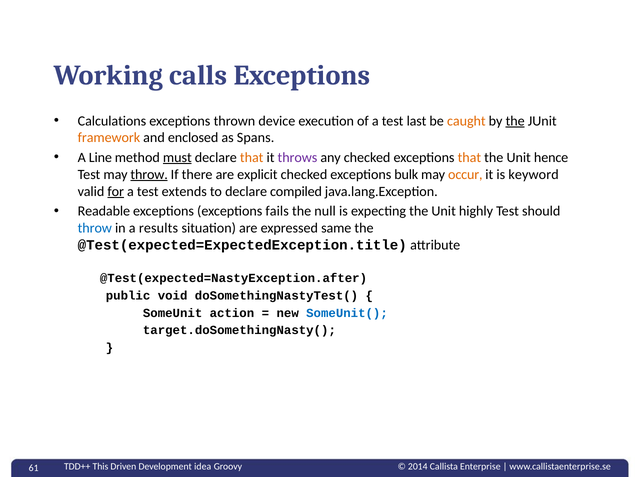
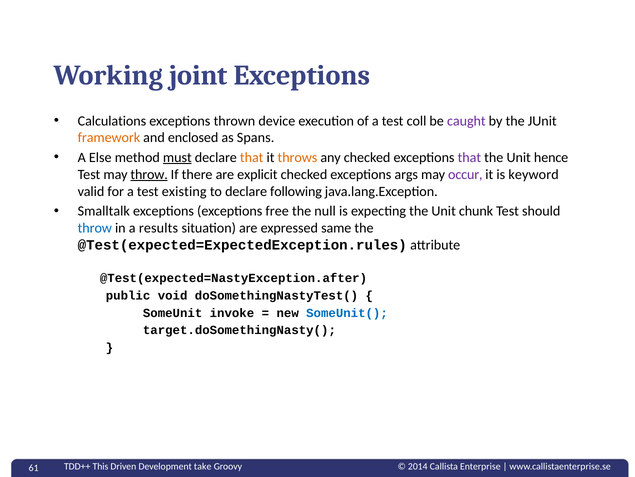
calls: calls -> joint
last: last -> coll
caught colour: orange -> purple
the at (515, 121) underline: present -> none
Line: Line -> Else
throws colour: purple -> orange
that at (469, 157) colour: orange -> purple
bulk: bulk -> args
occur colour: orange -> purple
for underline: present -> none
extends: extends -> existing
compiled: compiled -> following
Readable: Readable -> Smalltalk
fails: fails -> free
highly: highly -> chunk
@Test(expected=ExpectedException.title: @Test(expected=ExpectedException.title -> @Test(expected=ExpectedException.rules
action: action -> invoke
idea: idea -> take
